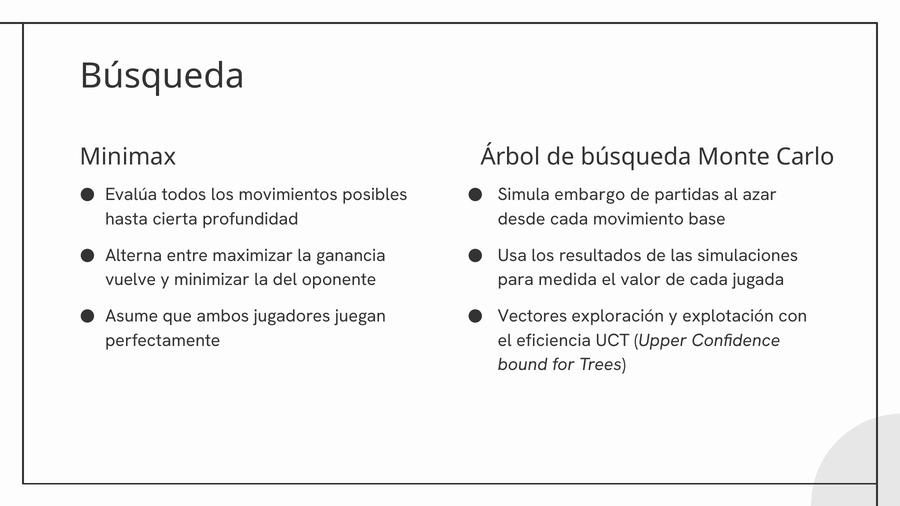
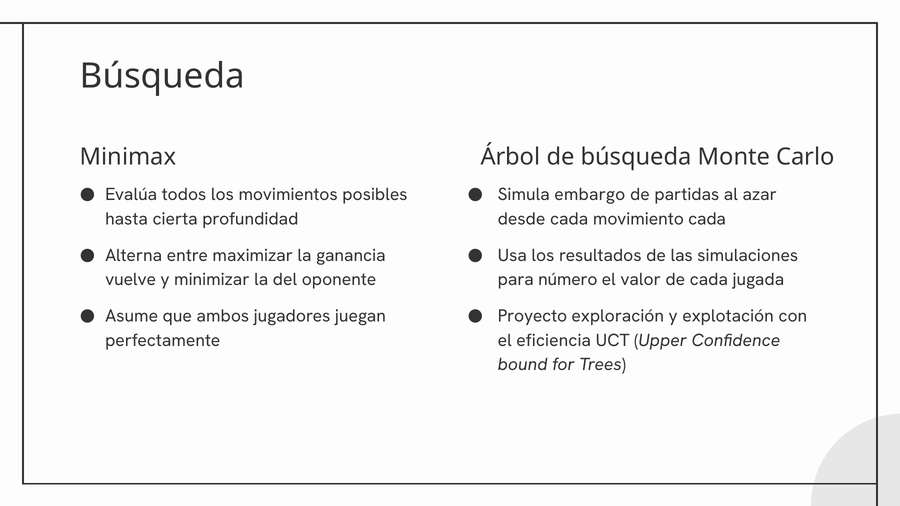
movimiento base: base -> cada
medida: medida -> número
Vectores: Vectores -> Proyecto
